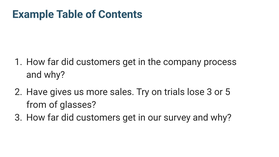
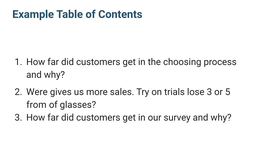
company: company -> choosing
Have: Have -> Were
